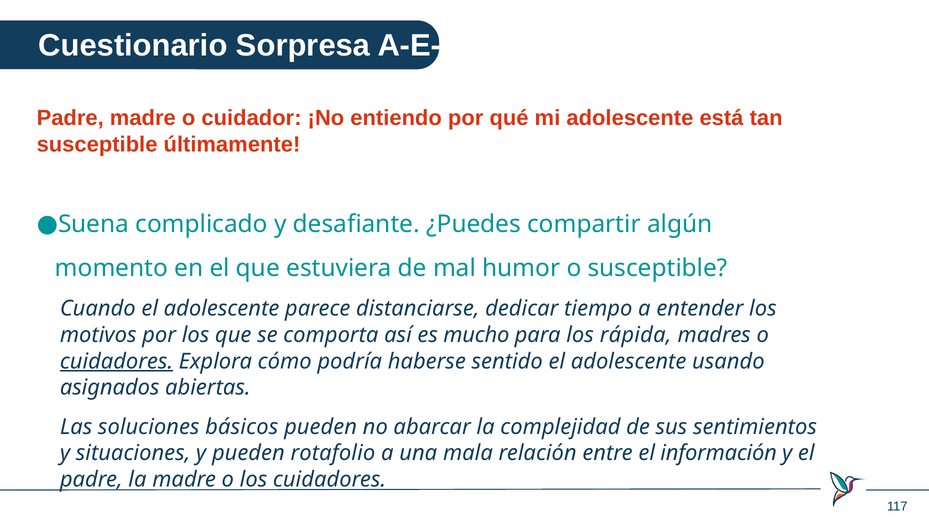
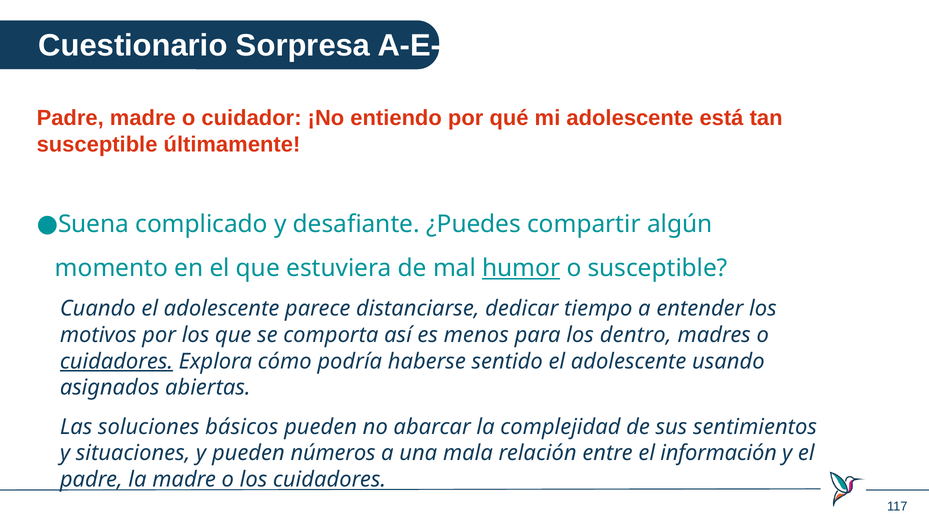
humor underline: none -> present
mucho: mucho -> menos
rápida: rápida -> dentro
rotafolio: rotafolio -> números
